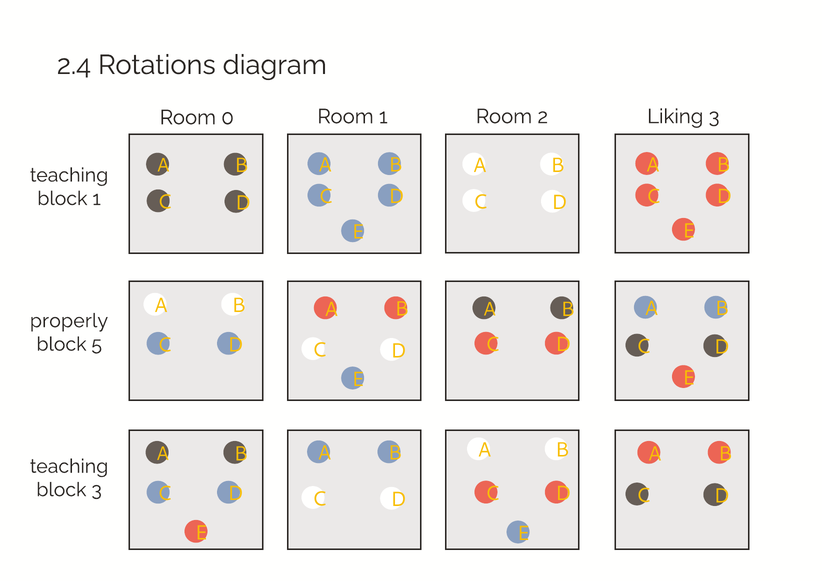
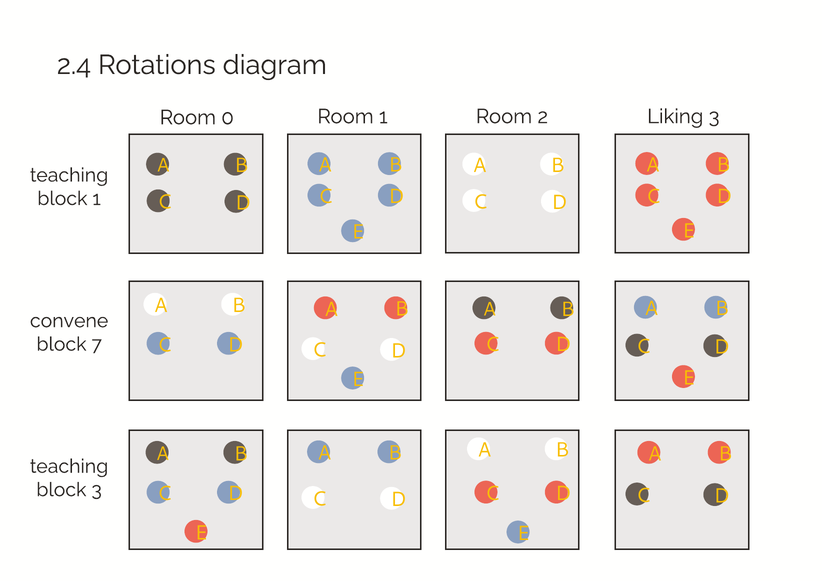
properly: properly -> convene
5: 5 -> 7
